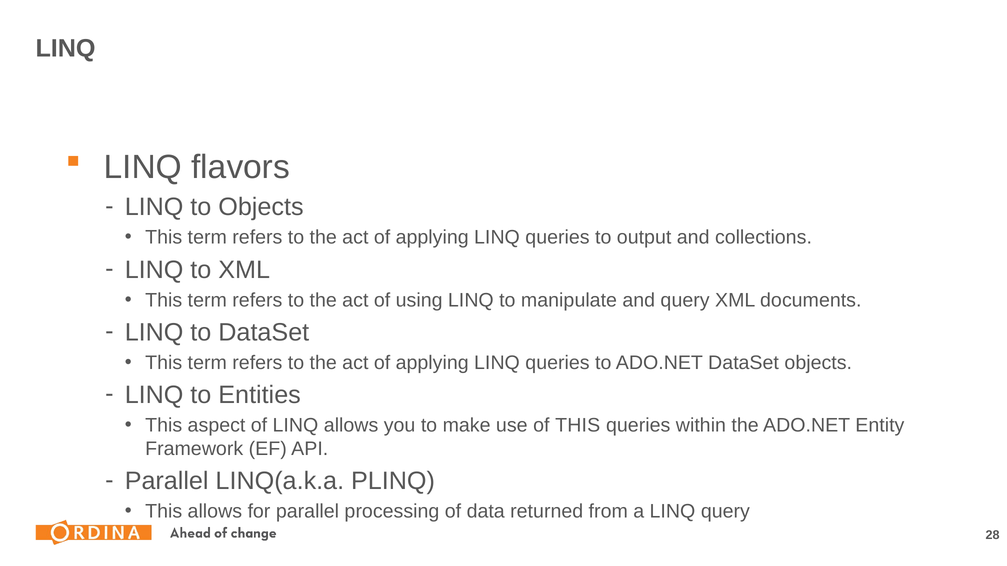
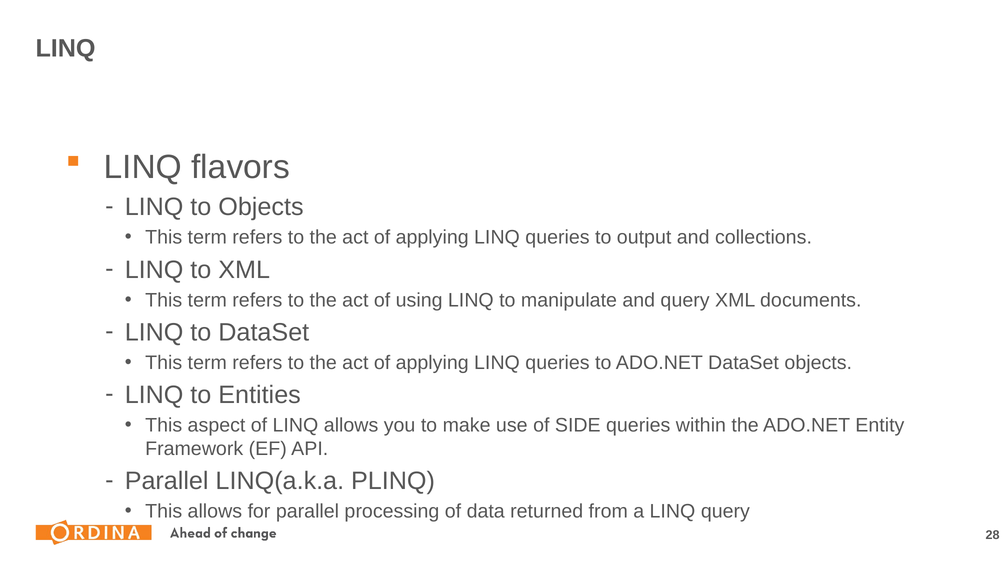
of THIS: THIS -> SIDE
